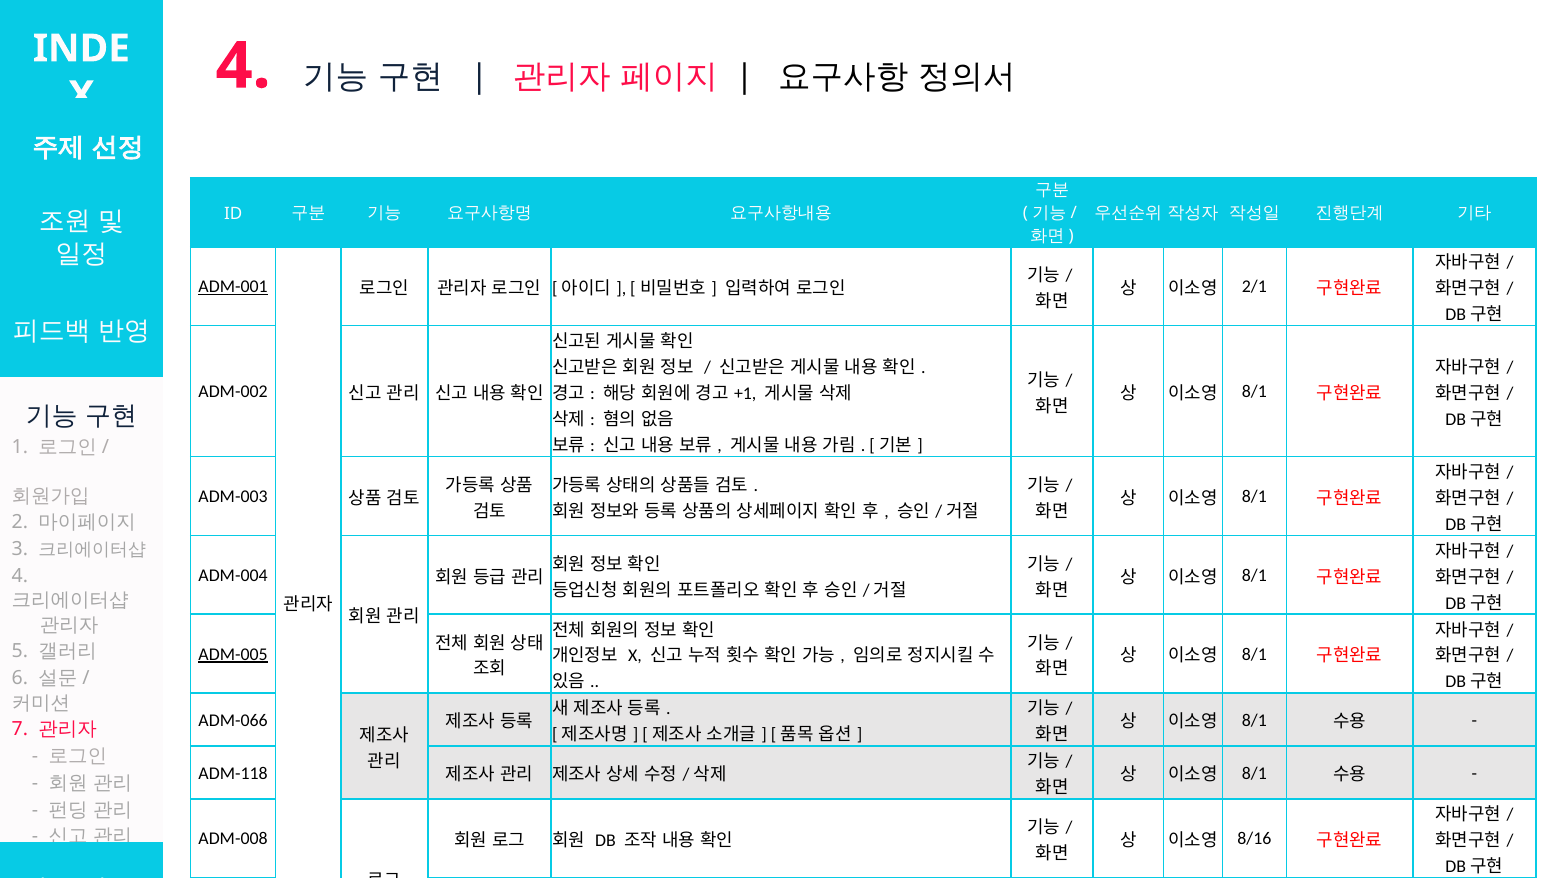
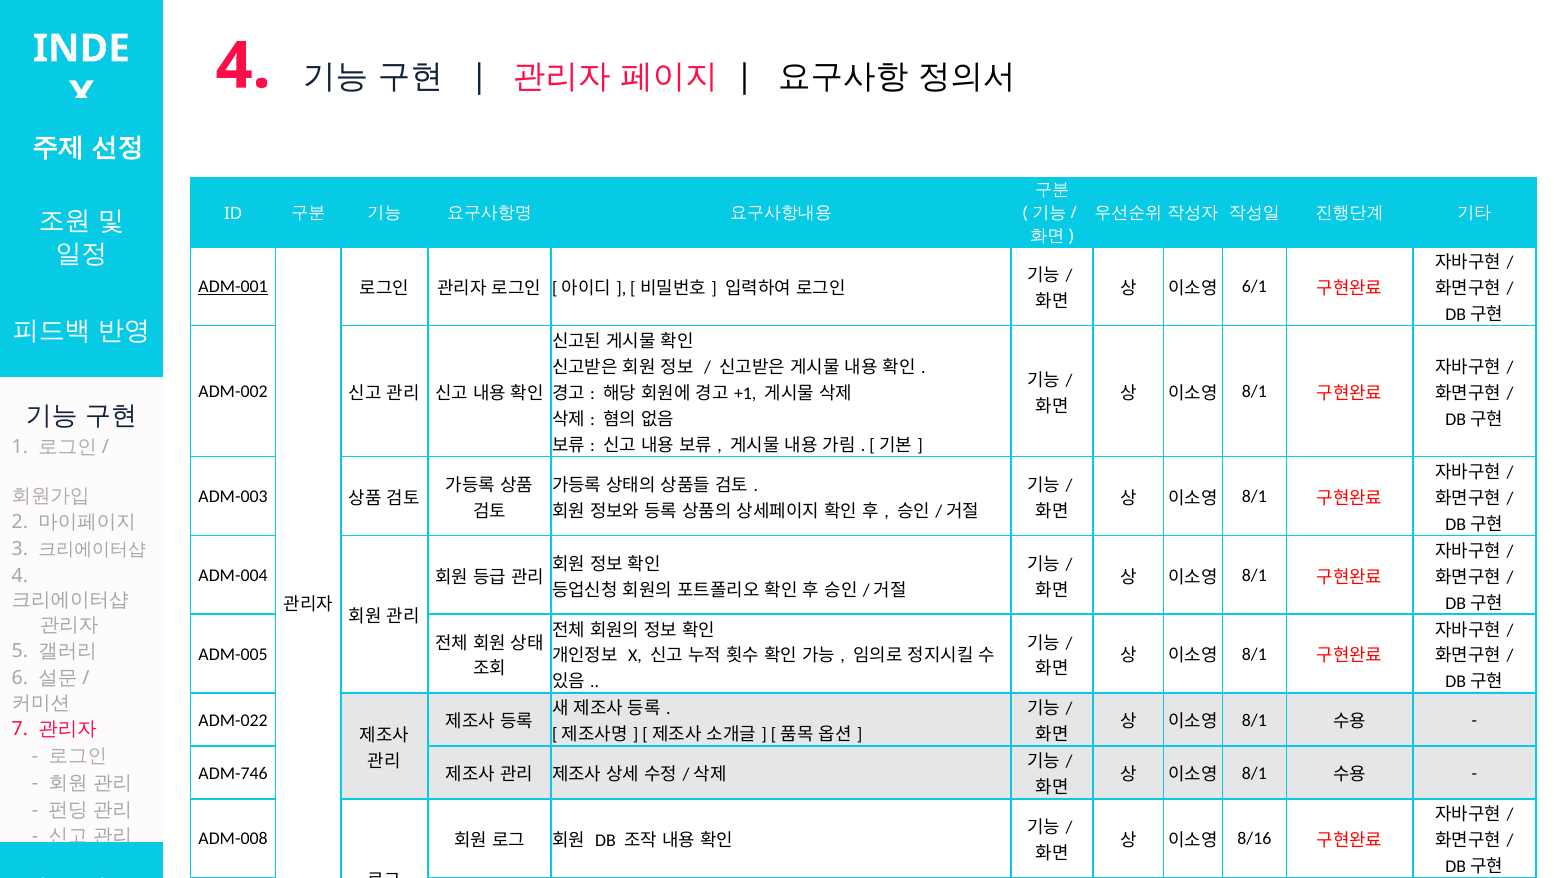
2/1: 2/1 -> 6/1
ADM-005 underline: present -> none
ADM-066: ADM-066 -> ADM-022
ADM-118: ADM-118 -> ADM-746
